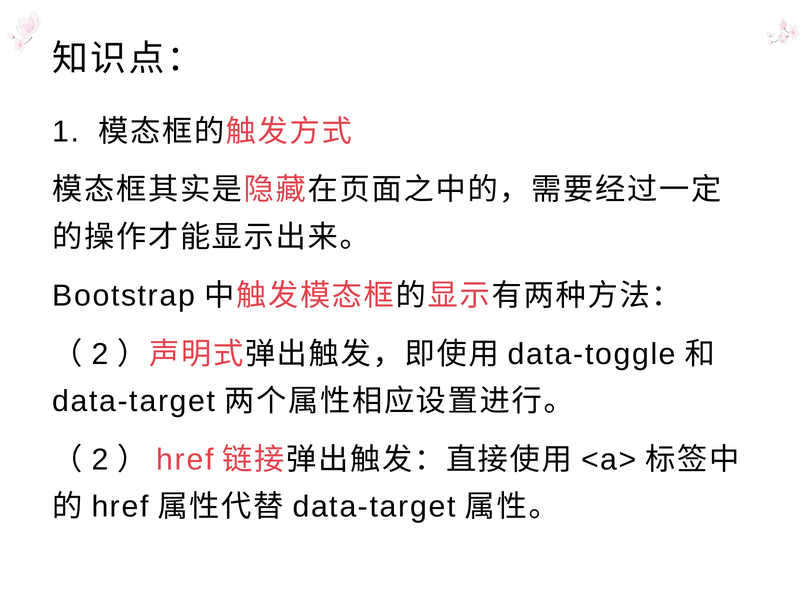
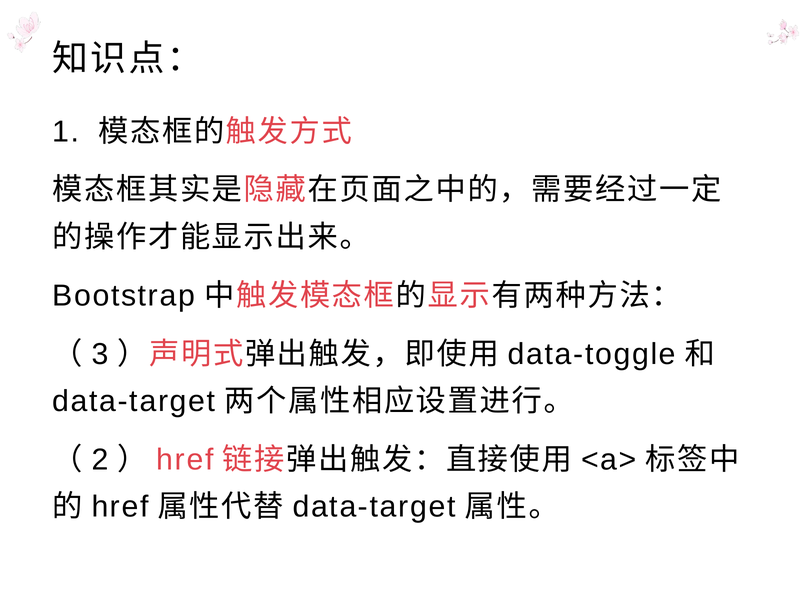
2 at (100, 354): 2 -> 3
